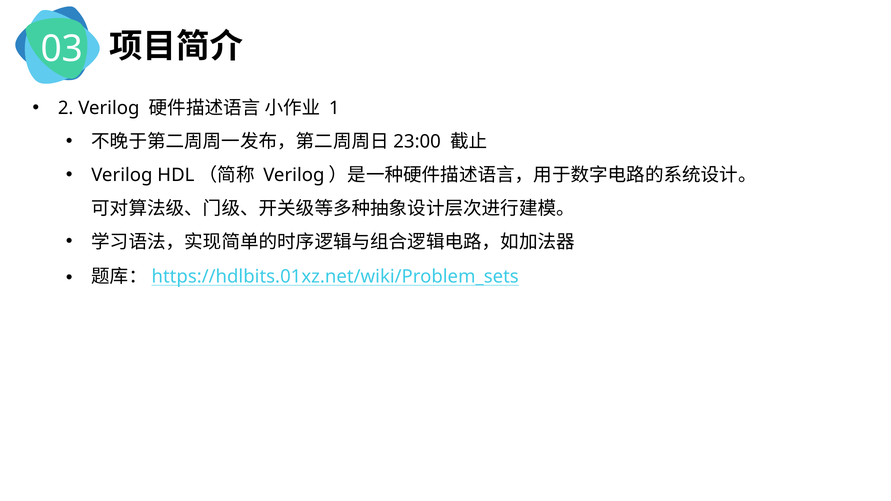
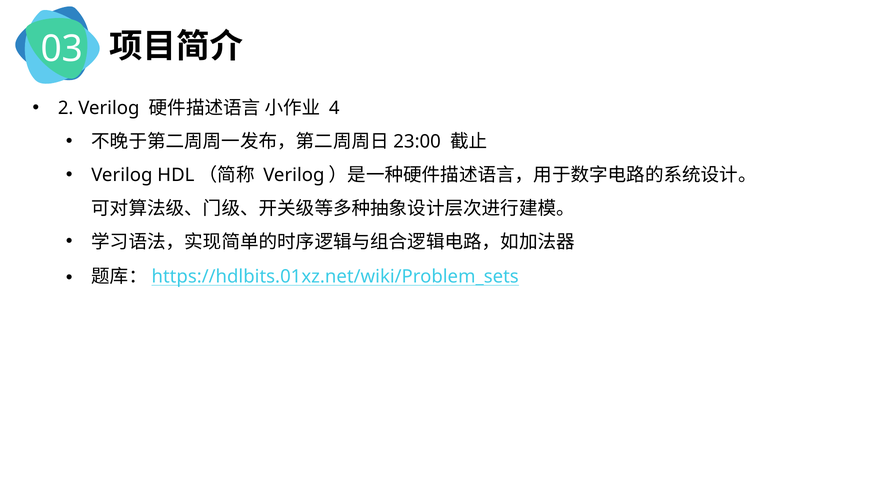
1: 1 -> 4
